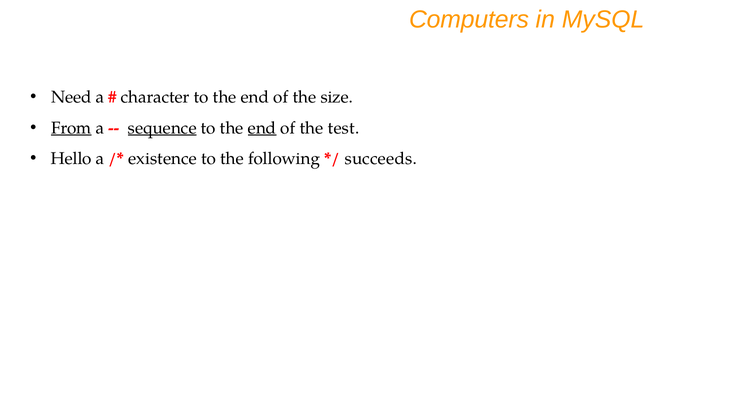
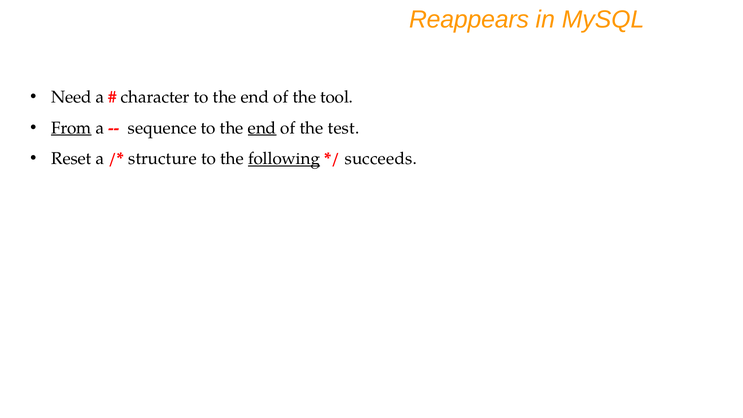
Computers: Computers -> Reappears
size: size -> tool
sequence underline: present -> none
Hello: Hello -> Reset
existence: existence -> structure
following underline: none -> present
